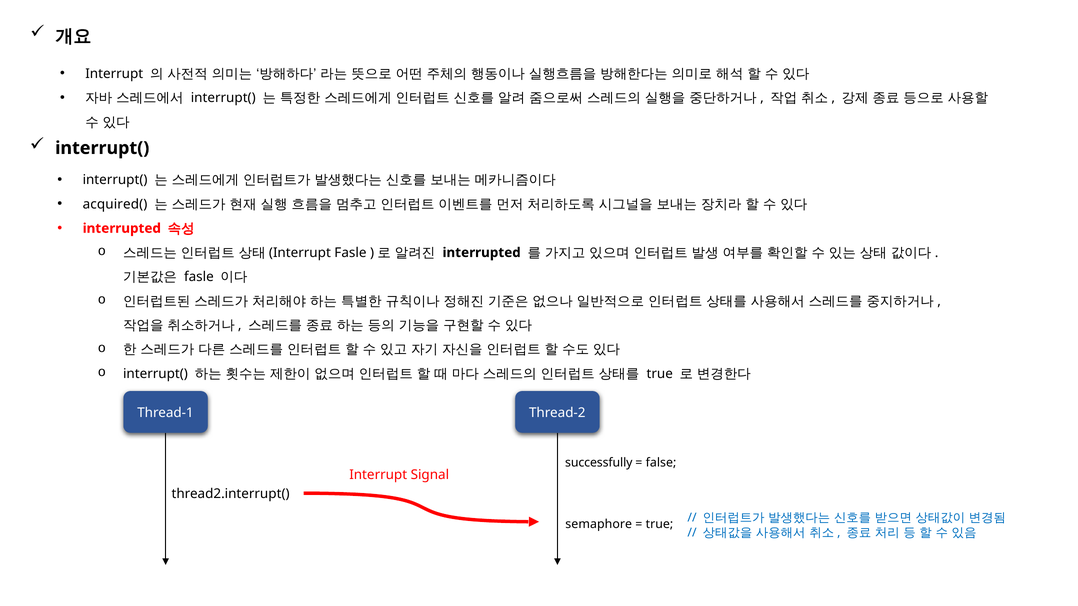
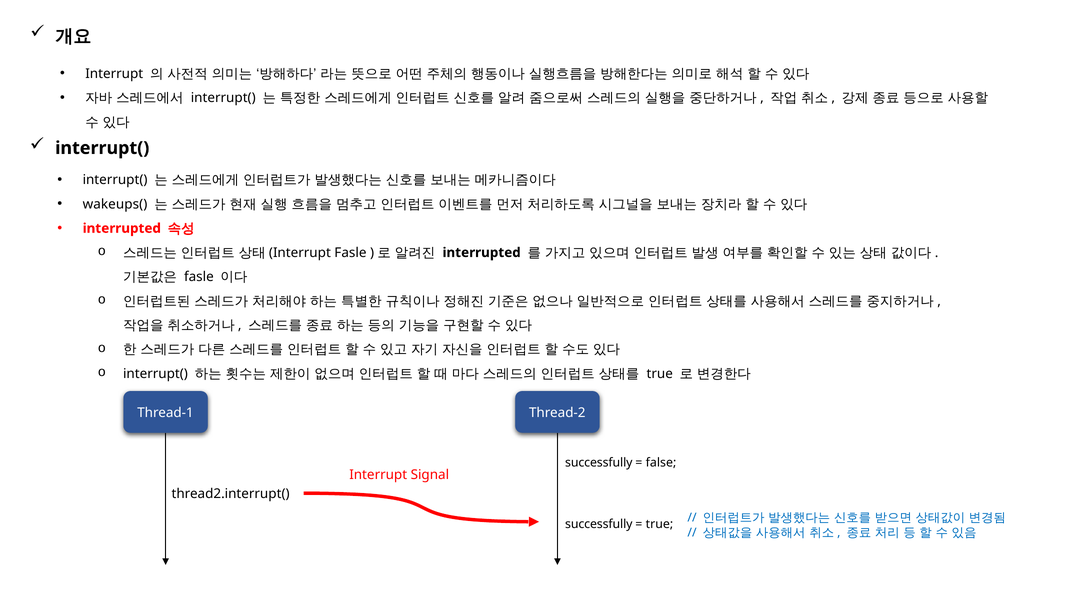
acquired(: acquired( -> wakeups(
semaphore at (599, 524): semaphore -> successfully
